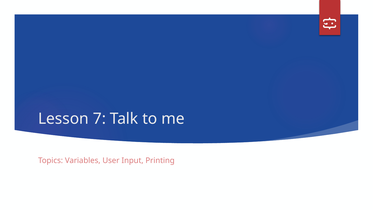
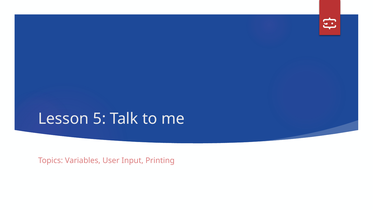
7: 7 -> 5
